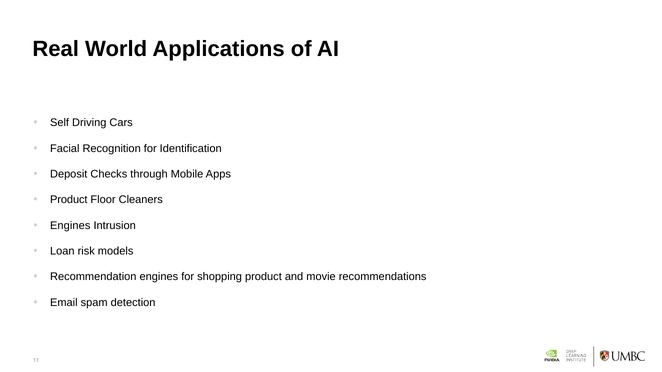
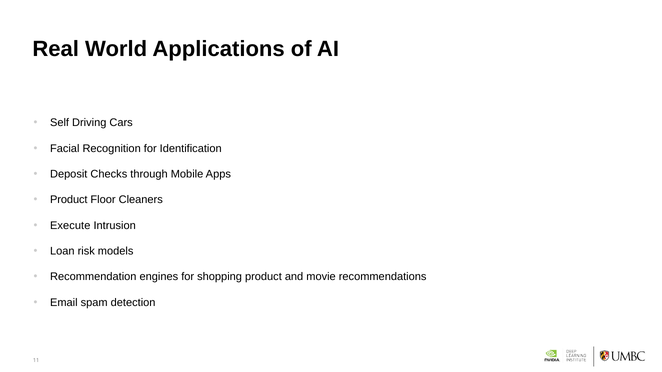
Engines at (70, 226): Engines -> Execute
